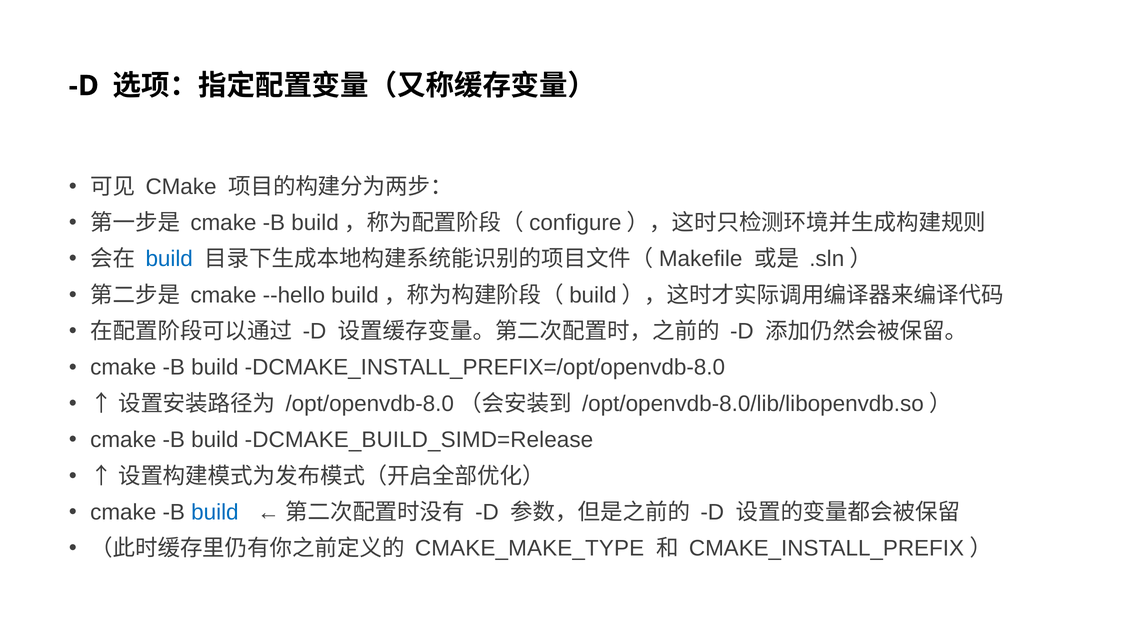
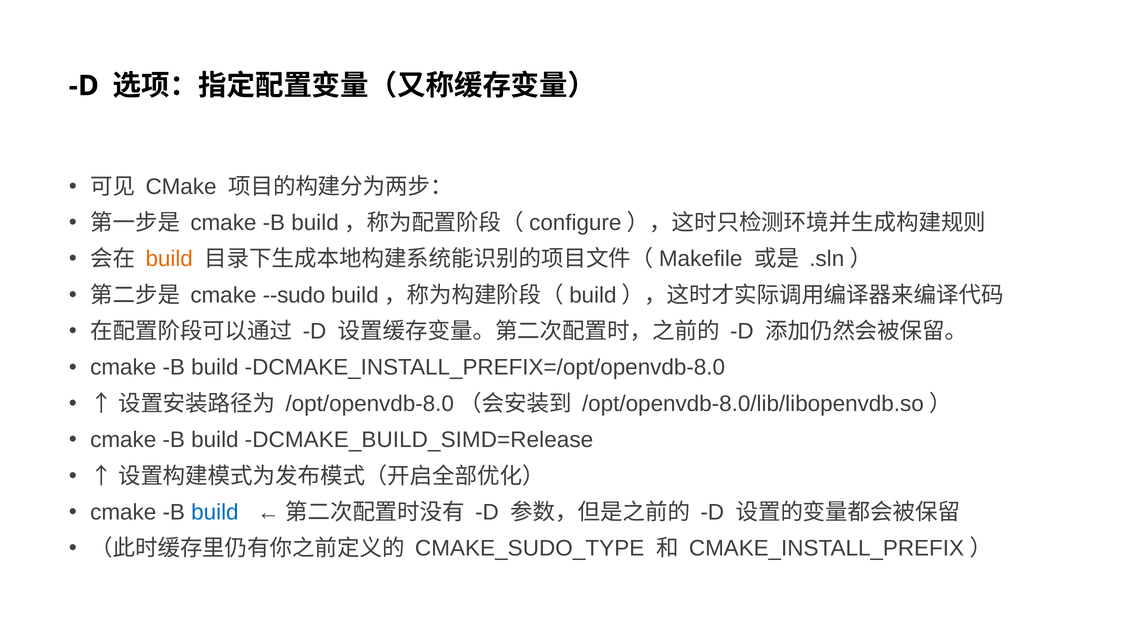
build at (169, 259) colour: blue -> orange
--hello: --hello -> --sudo
CMAKE_MAKE_TYPE: CMAKE_MAKE_TYPE -> CMAKE_SUDO_TYPE
